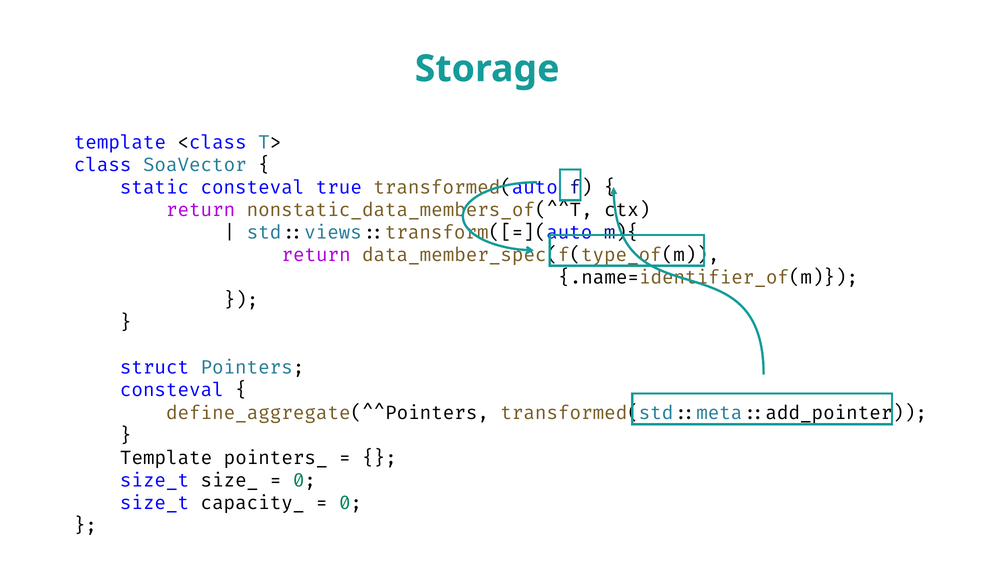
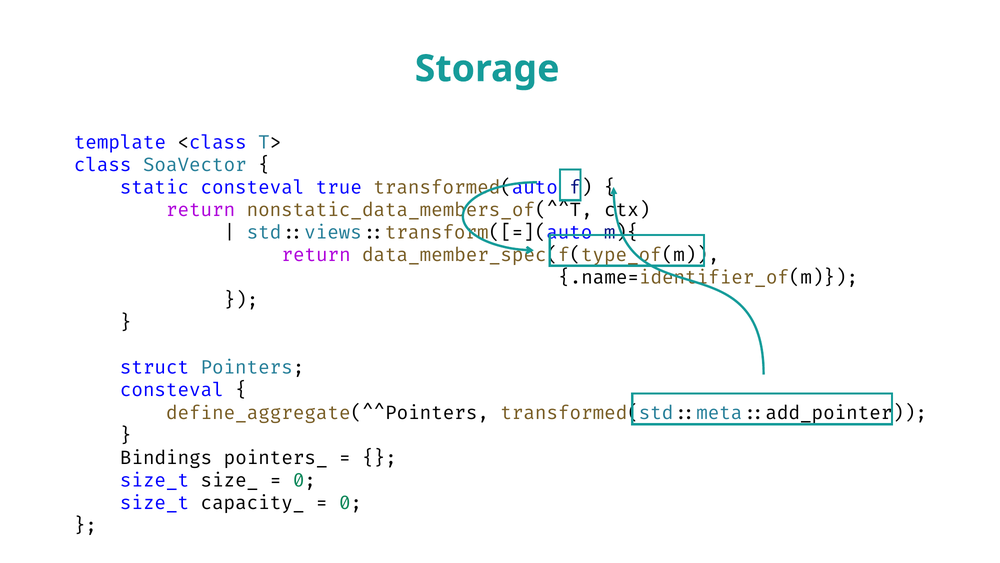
Template at (166, 457): Template -> Bindings
